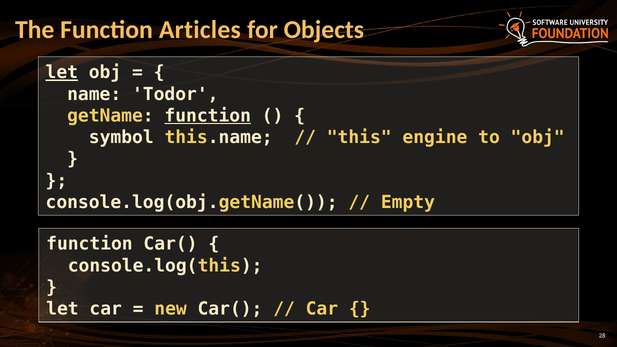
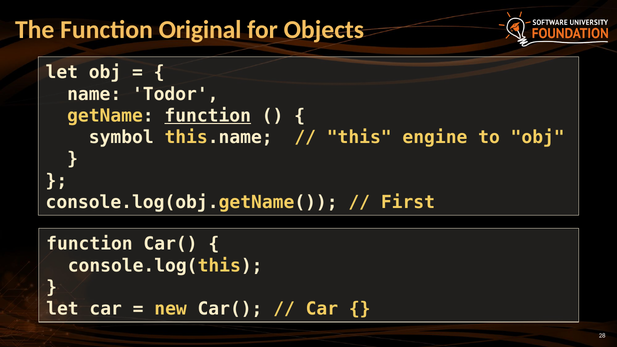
Articles: Articles -> Original
let at (62, 73) underline: present -> none
Empty: Empty -> First
